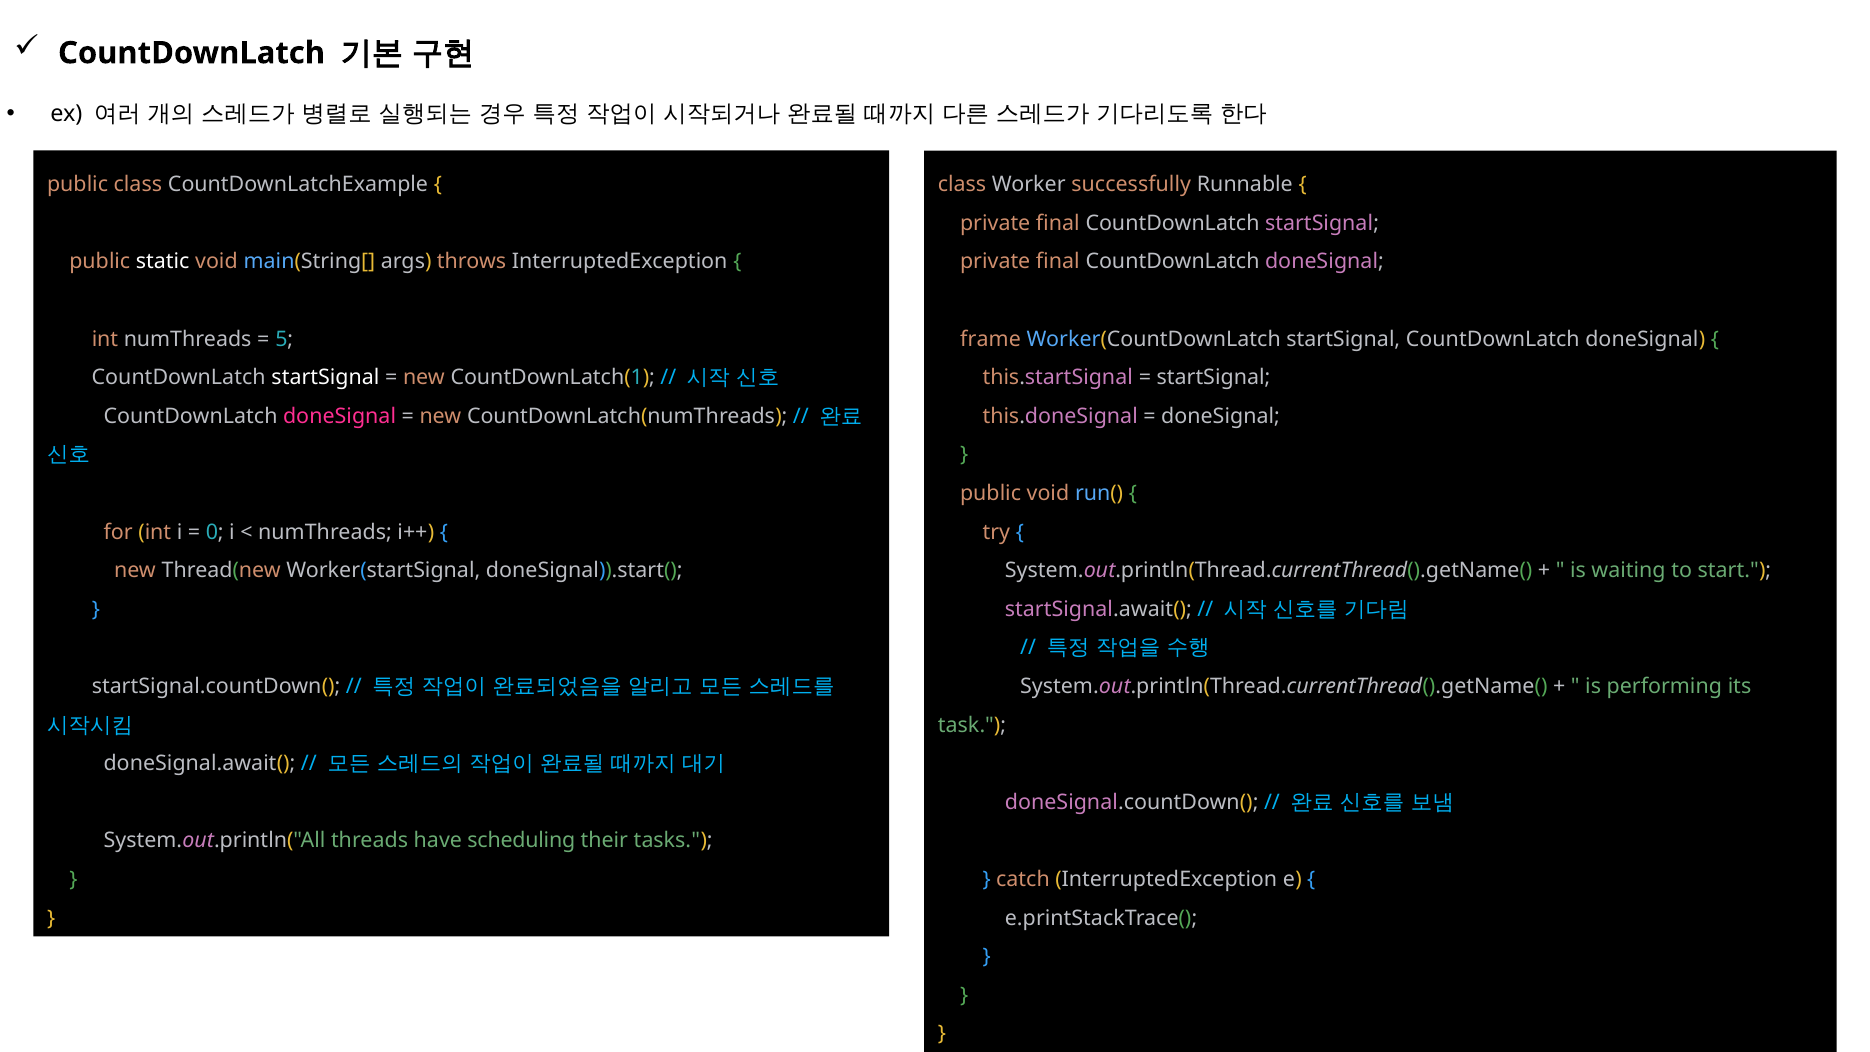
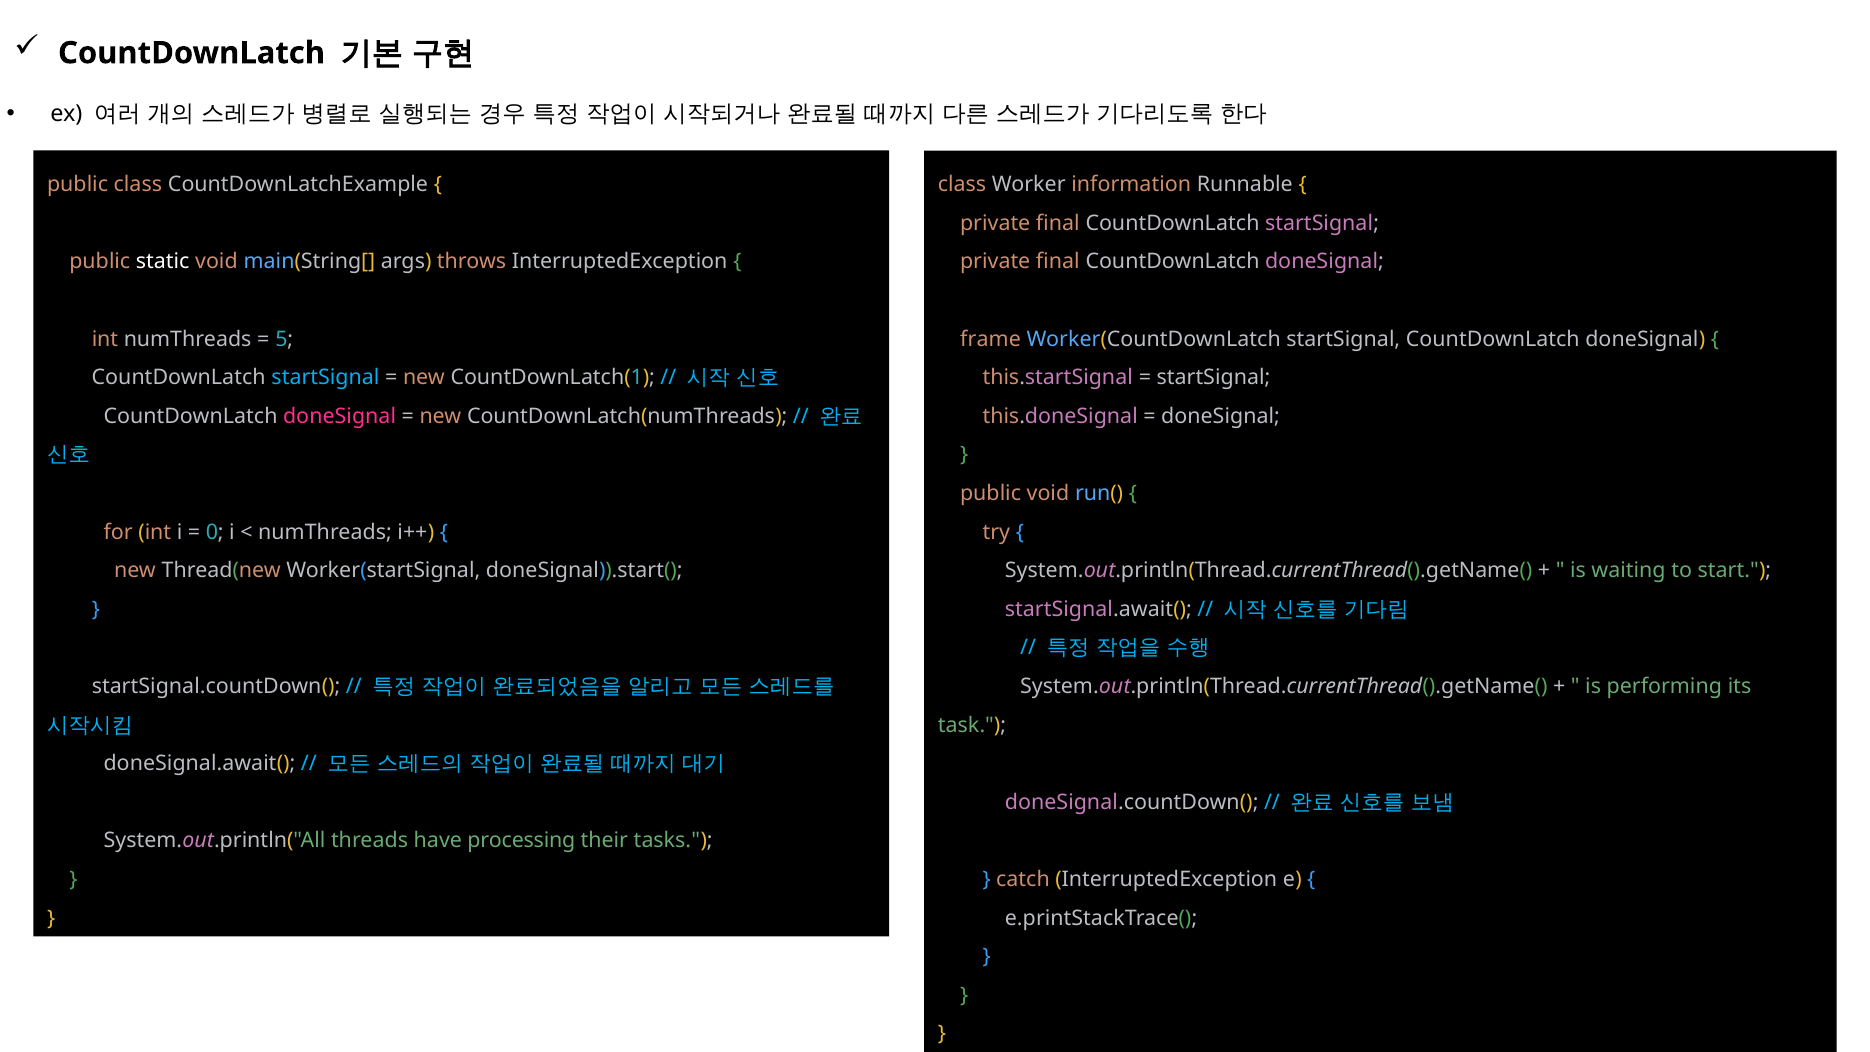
successfully: successfully -> information
startSignal at (325, 378) colour: white -> light blue
scheduling: scheduling -> processing
